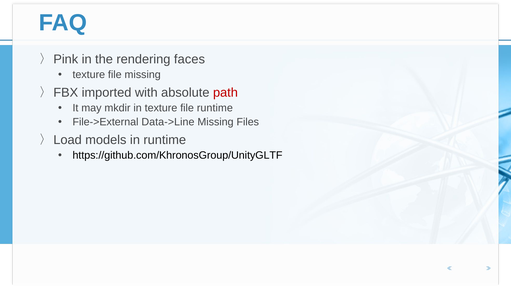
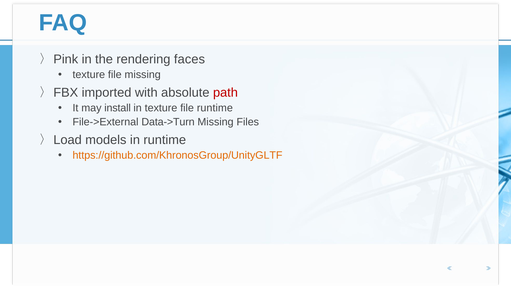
mkdir: mkdir -> install
Data->Line: Data->Line -> Data->Turn
https://github.com/KhronosGroup/UnityGLTF colour: black -> orange
